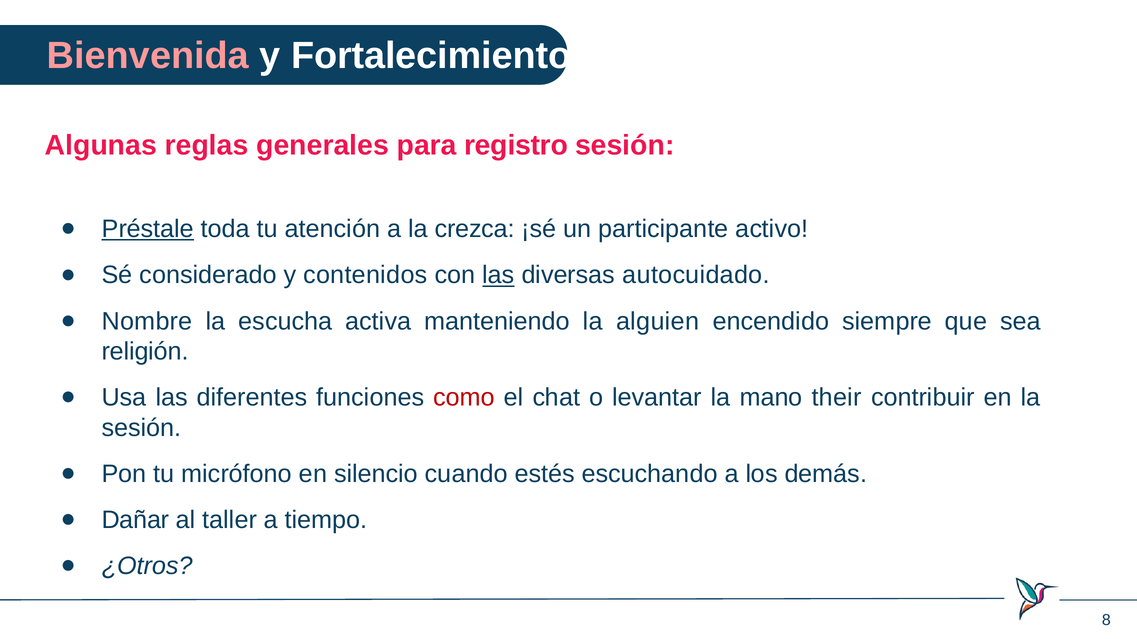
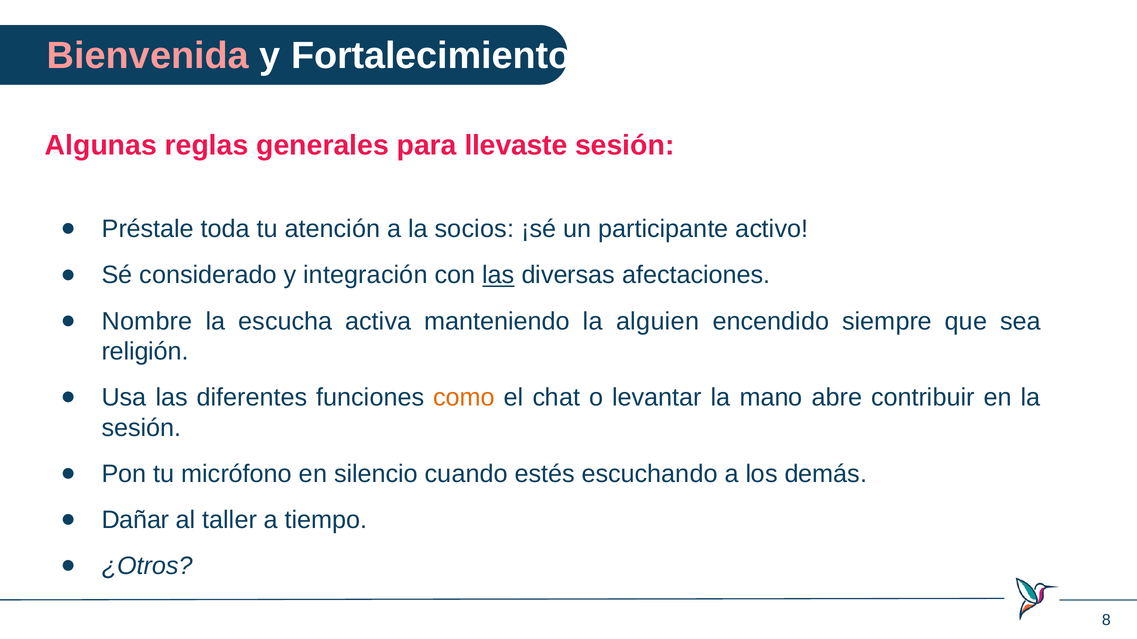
registro: registro -> llevaste
Préstale underline: present -> none
crezca: crezca -> socios
contenidos: contenidos -> integración
autocuidado: autocuidado -> afectaciones
como colour: red -> orange
their: their -> abre
